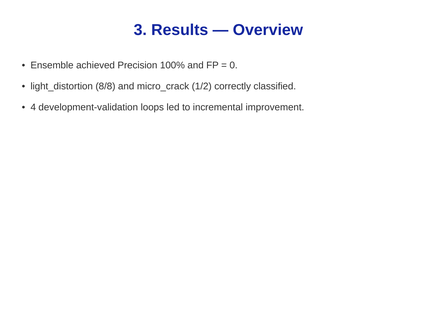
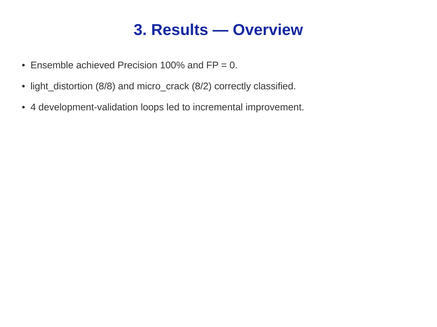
1/2: 1/2 -> 8/2
